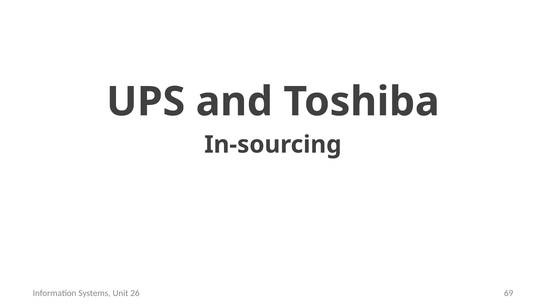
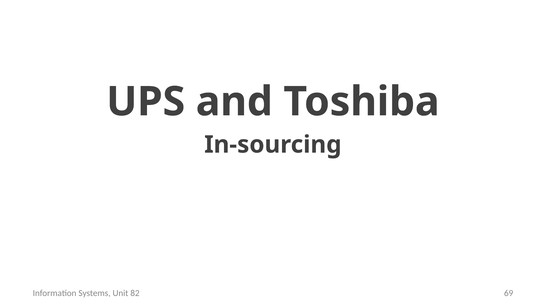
26: 26 -> 82
